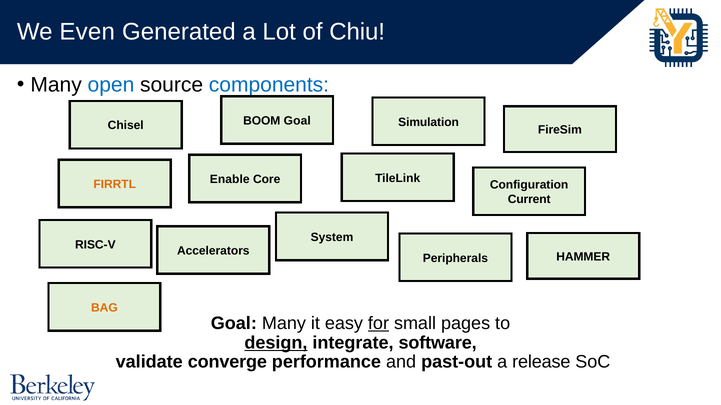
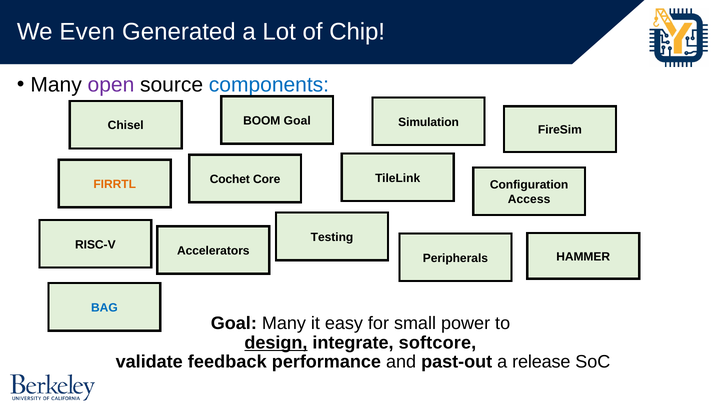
Chiu: Chiu -> Chip
open colour: blue -> purple
Enable: Enable -> Cochet
Current: Current -> Access
System: System -> Testing
BAG colour: orange -> blue
for underline: present -> none
pages: pages -> power
software: software -> softcore
converge: converge -> feedback
